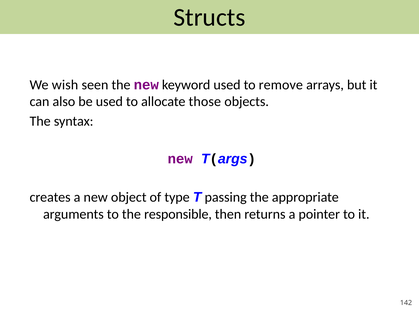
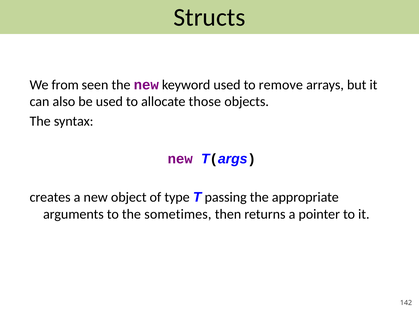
wish: wish -> from
responsible: responsible -> sometimes
